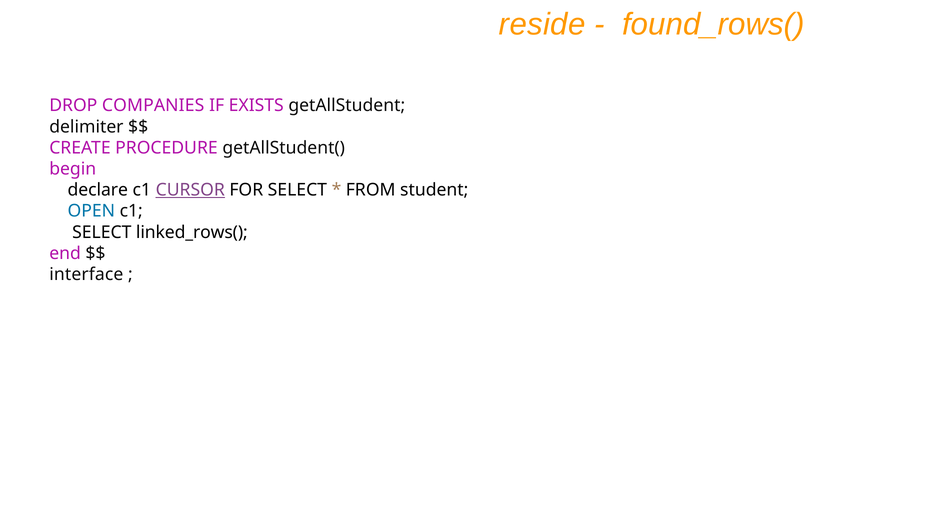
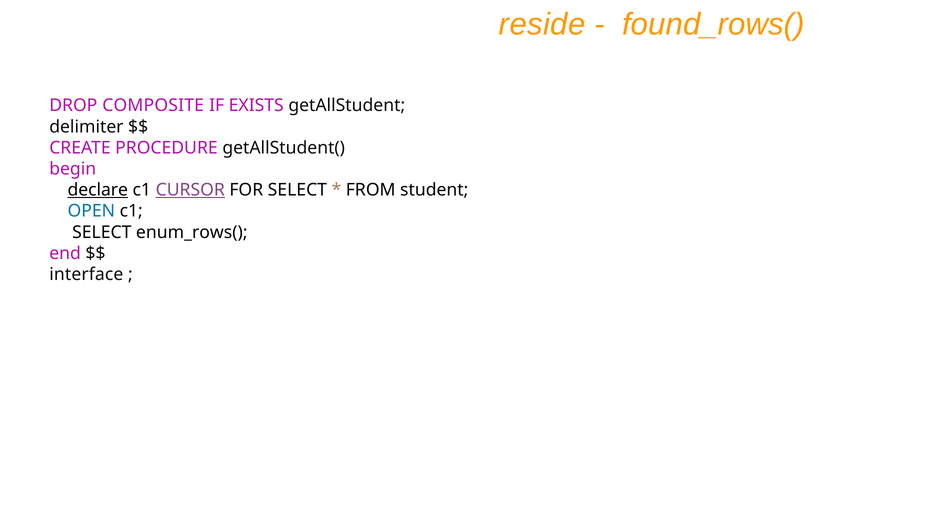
COMPANIES: COMPANIES -> COMPOSITE
declare underline: none -> present
linked_rows(: linked_rows( -> enum_rows(
